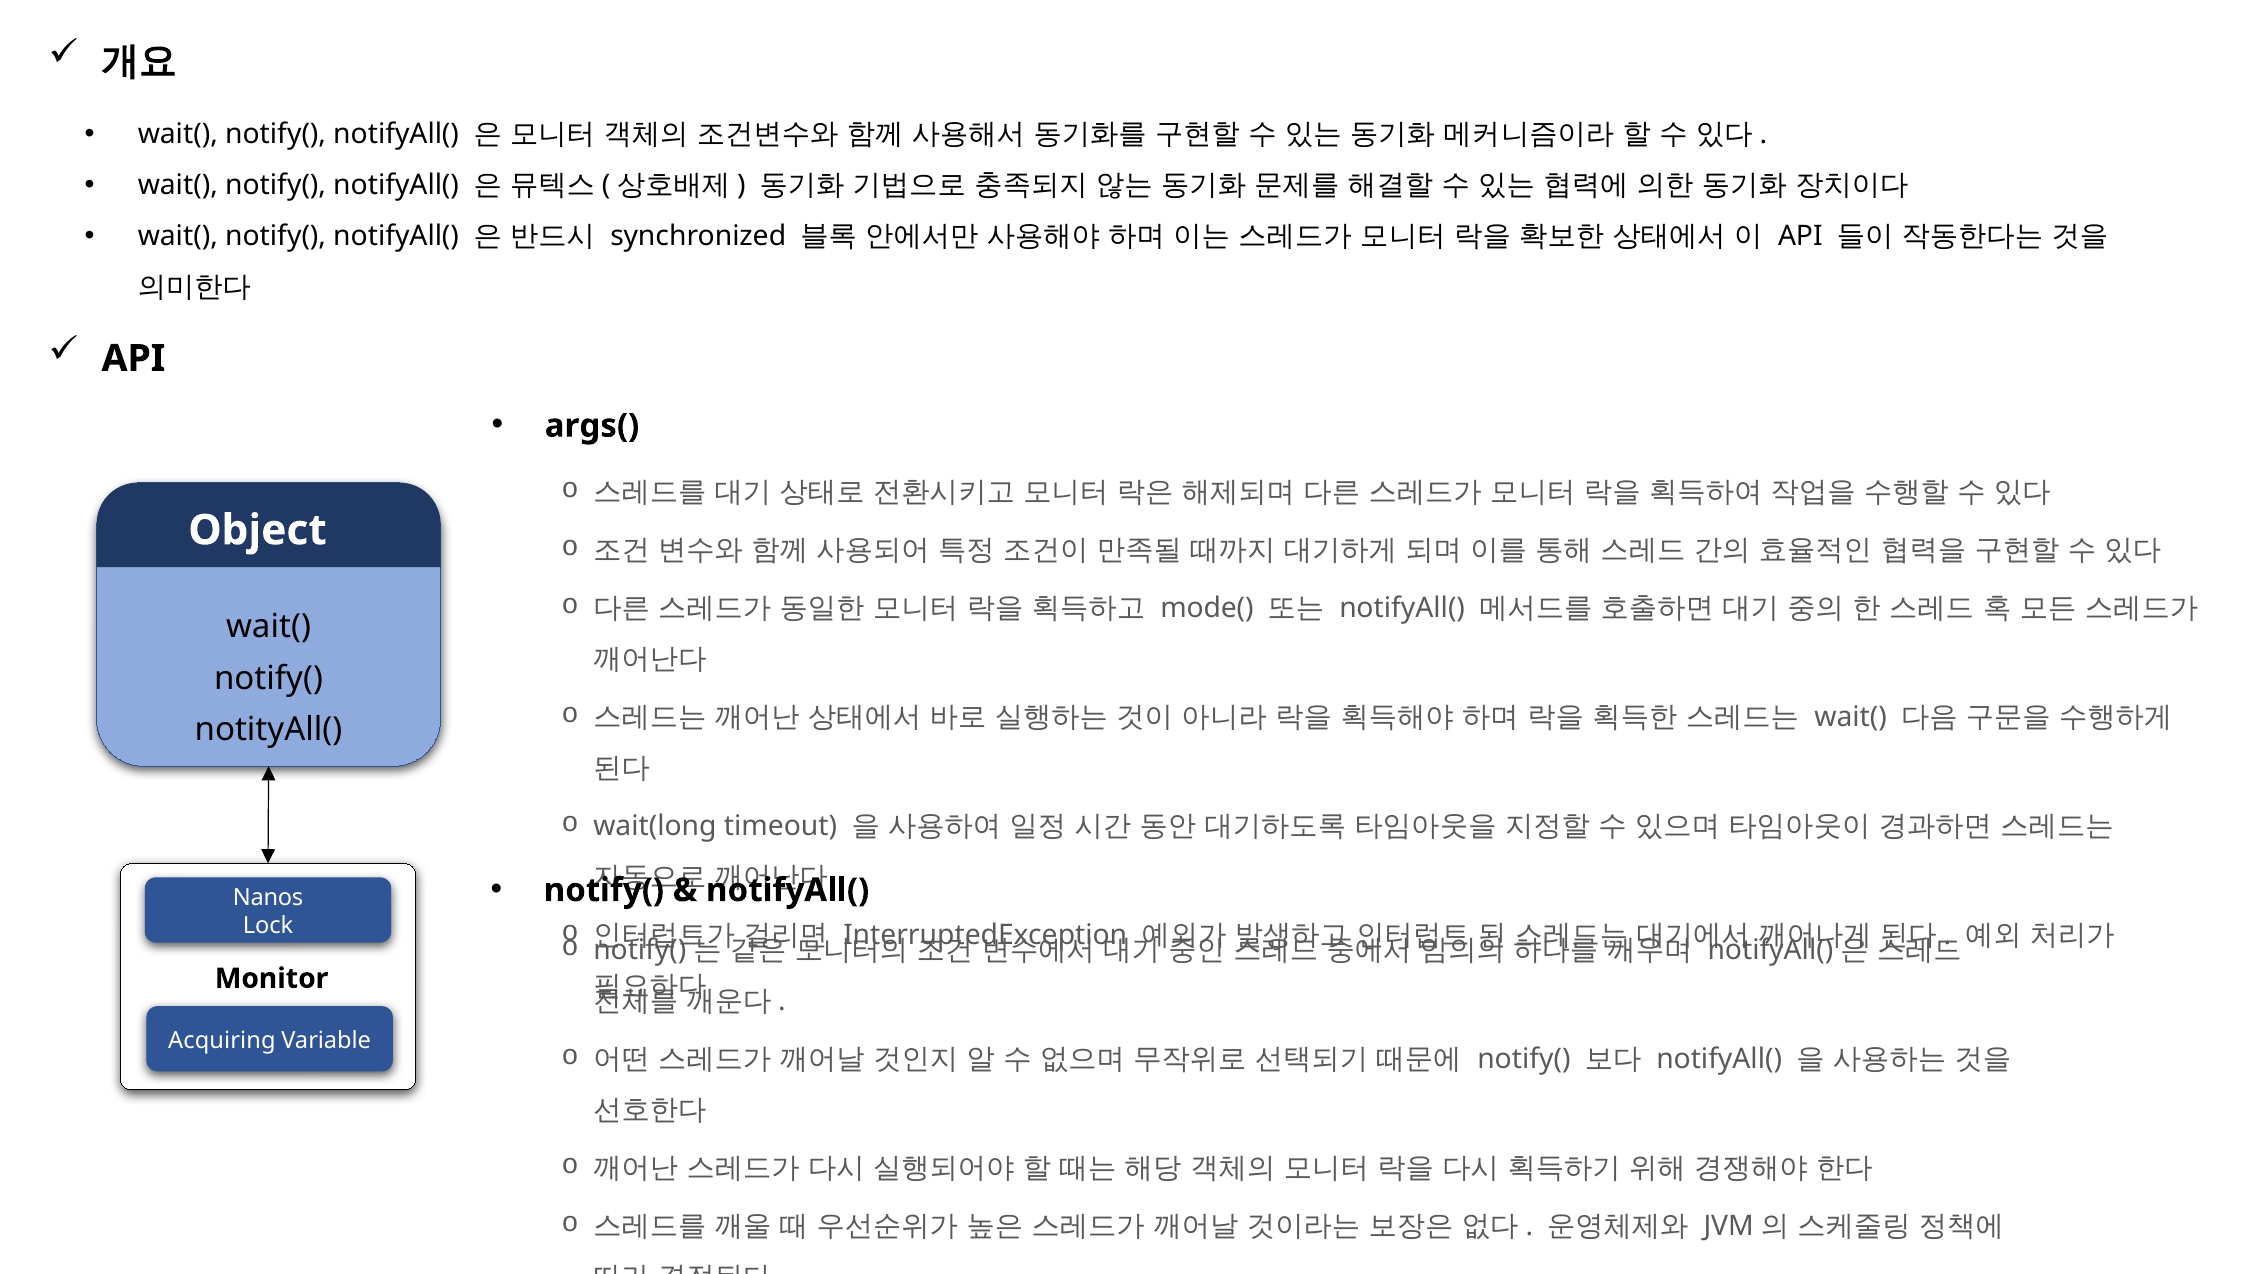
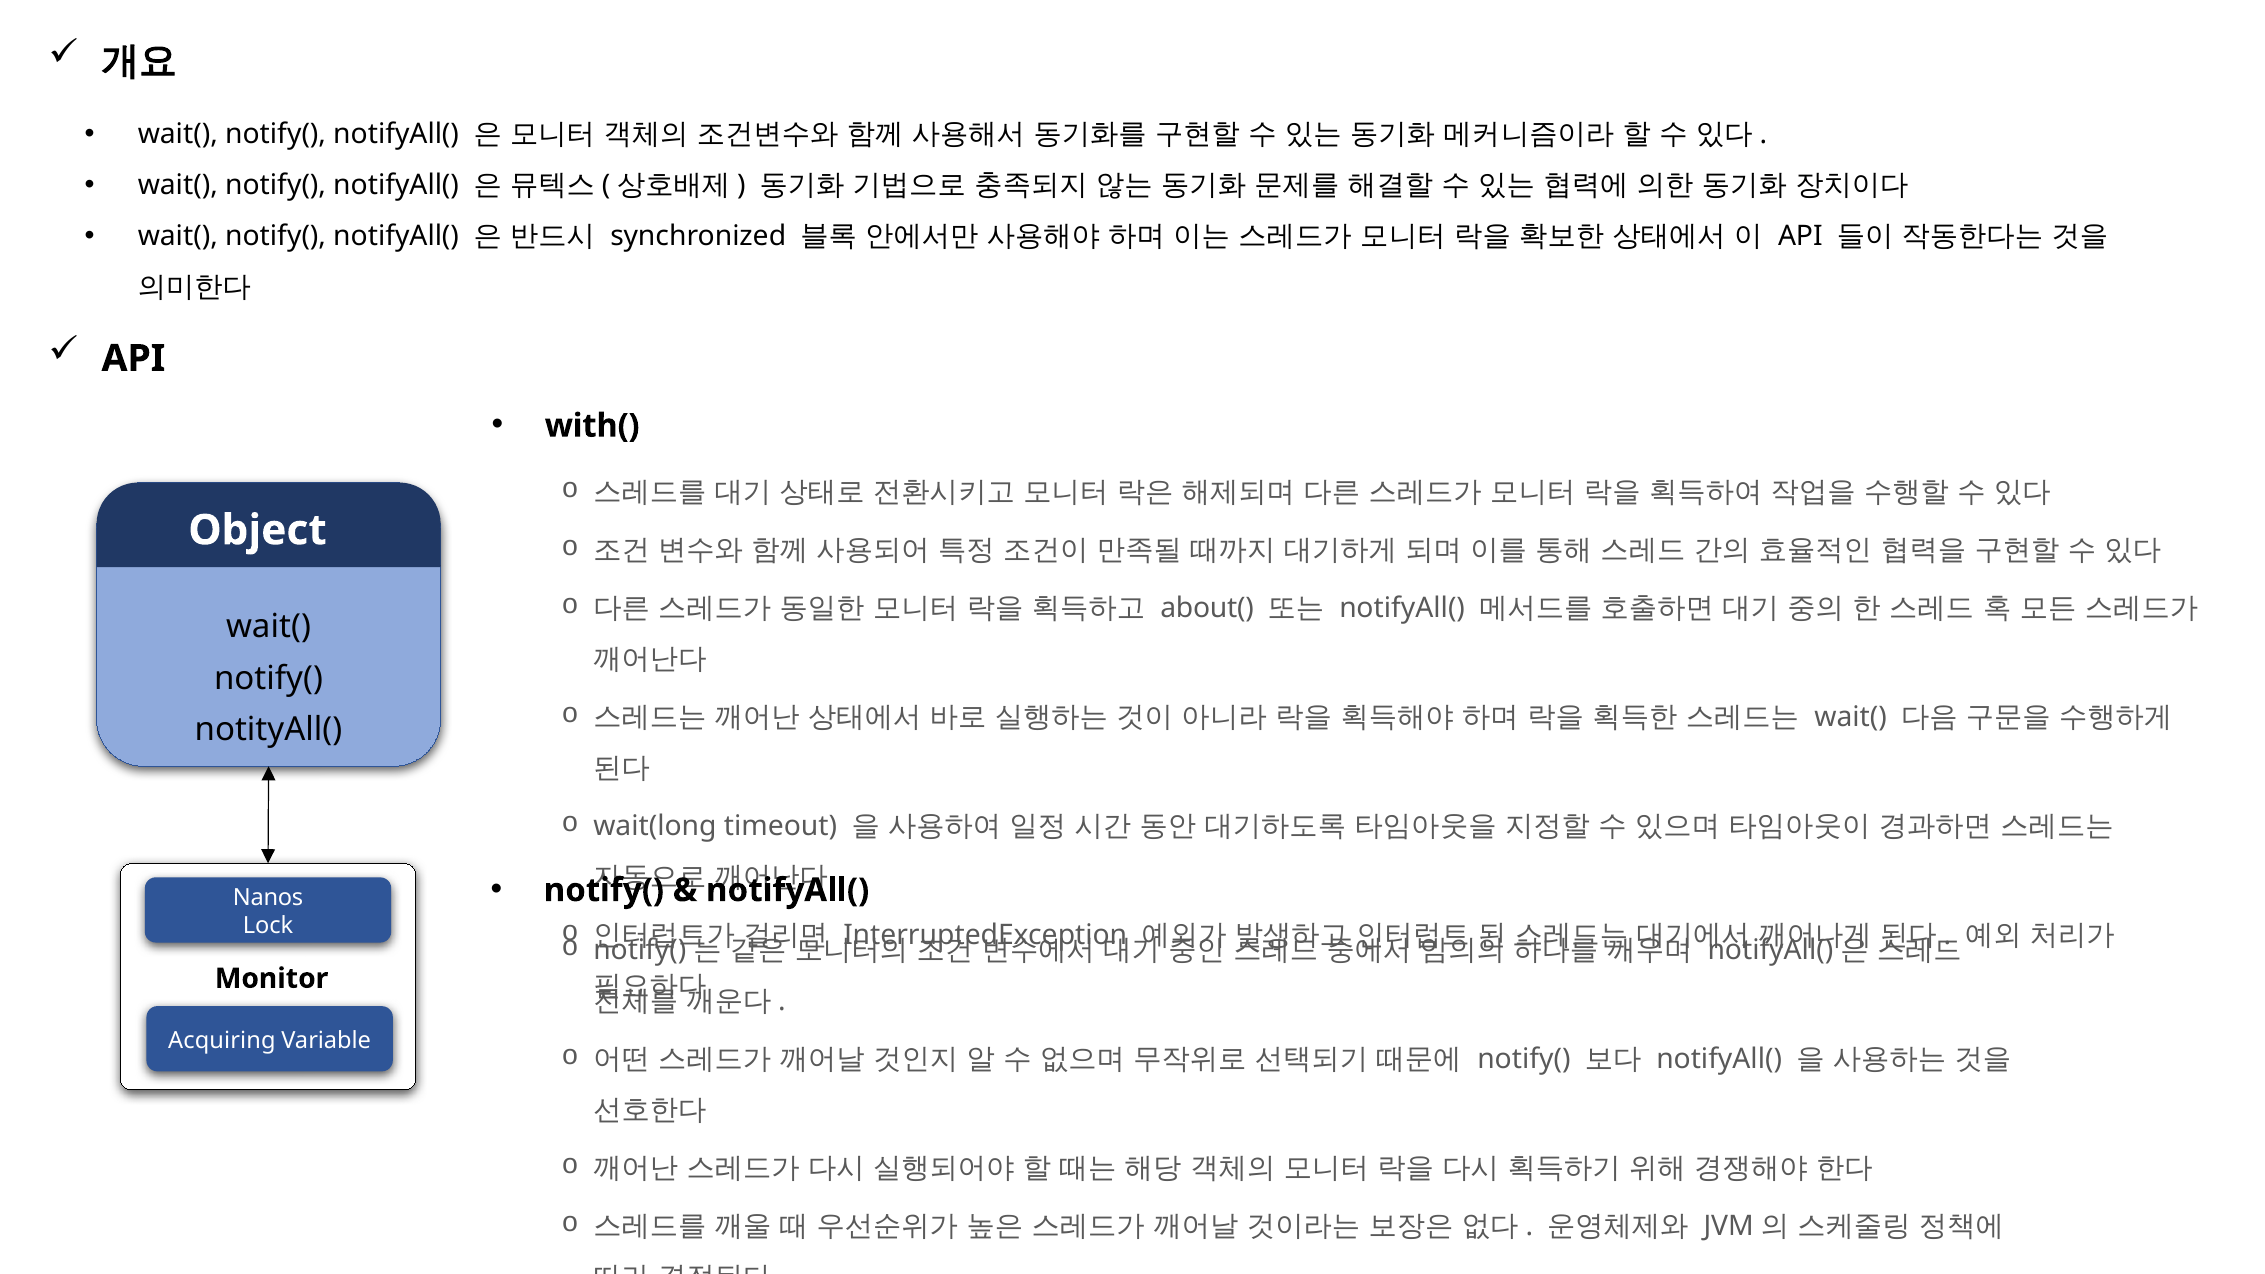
args(: args( -> with(
mode(: mode( -> about(
